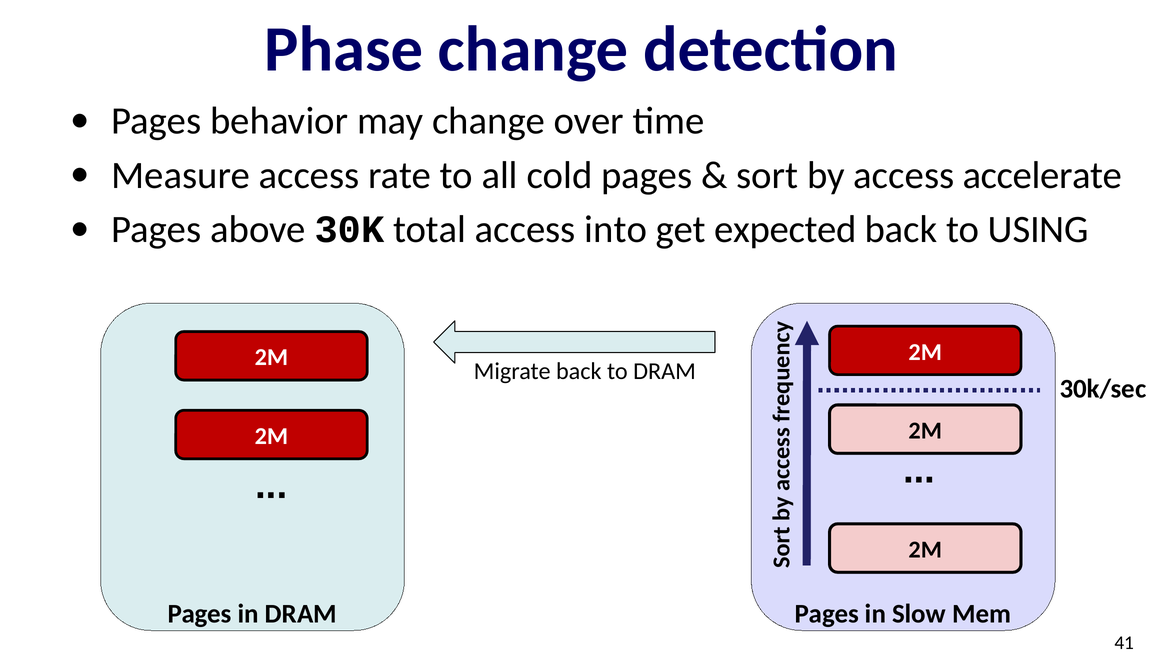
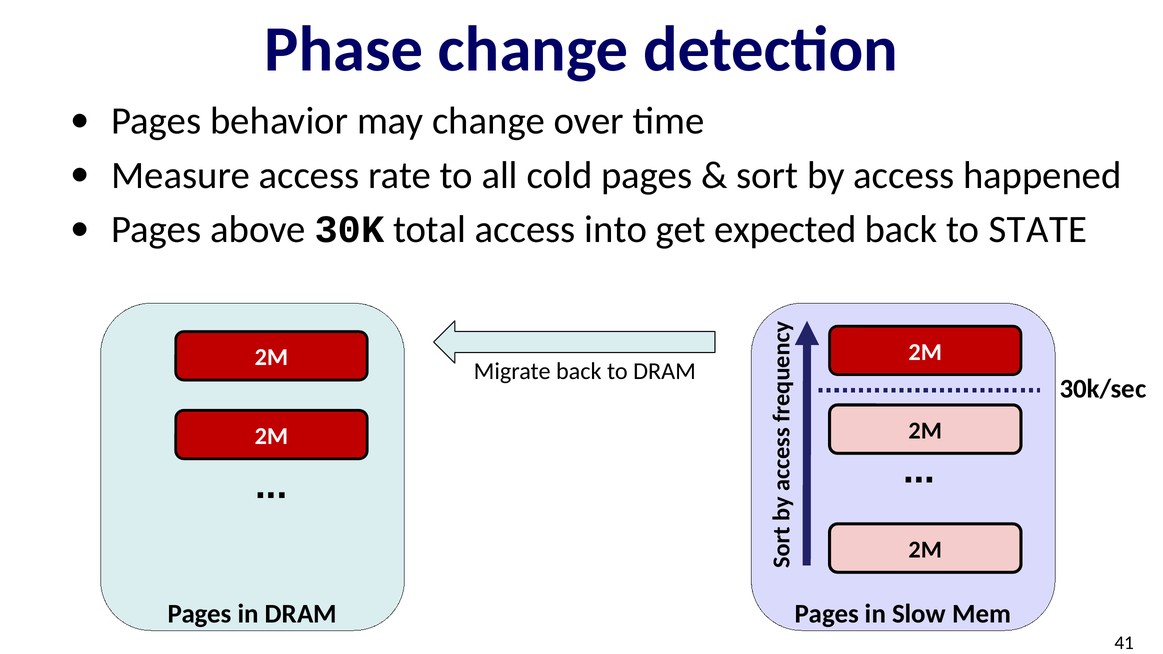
accelerate: accelerate -> happened
USING: USING -> STATE
